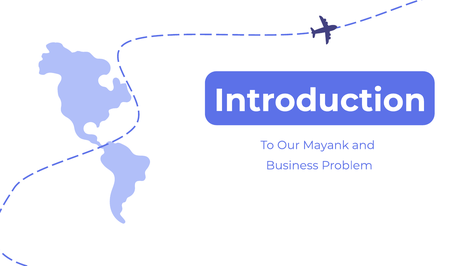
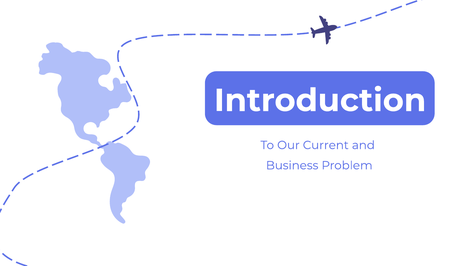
Mayank: Mayank -> Current
